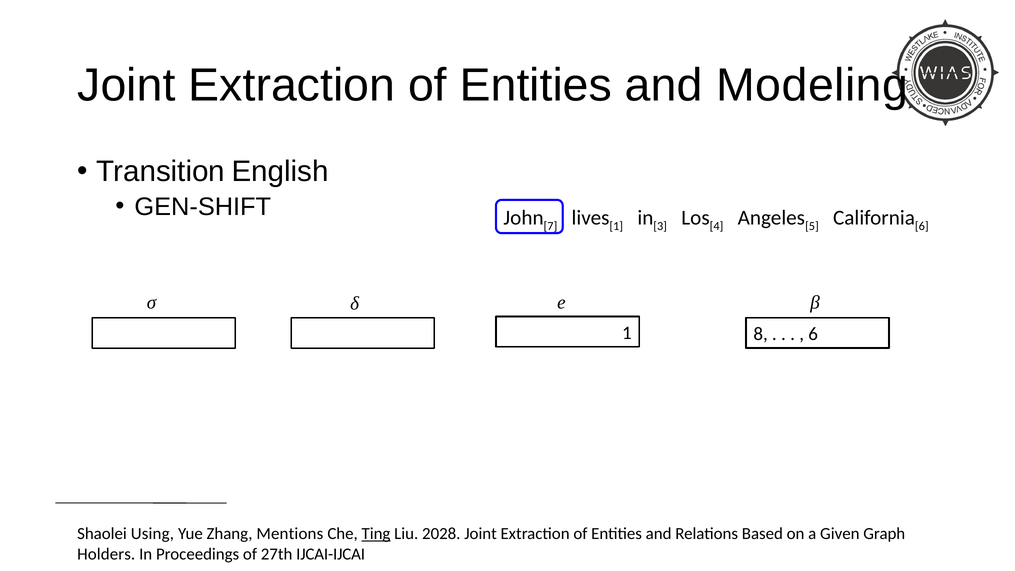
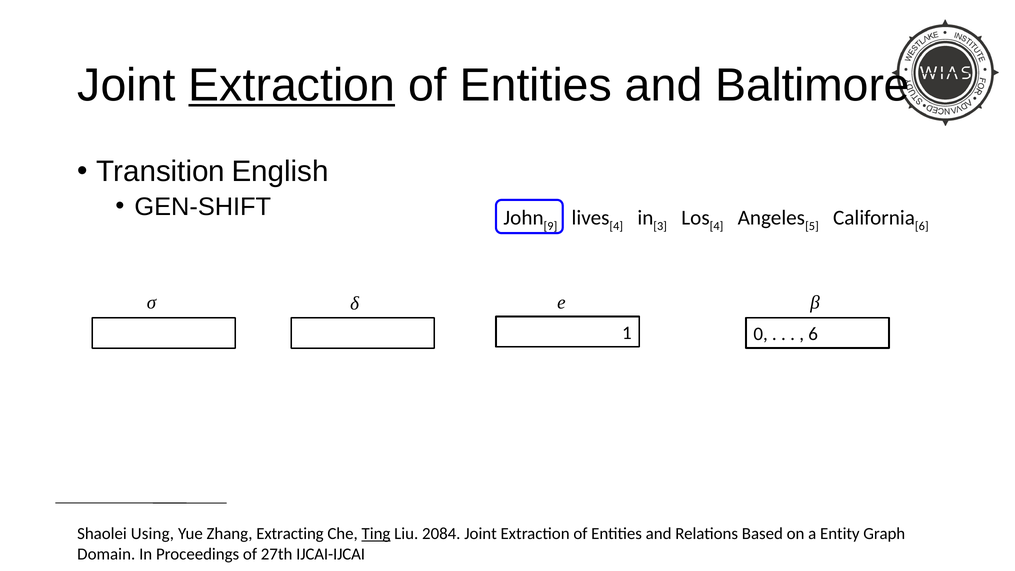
Extraction at (292, 85) underline: none -> present
Modeling: Modeling -> Baltimore
7: 7 -> 9
1 at (616, 226): 1 -> 4
8: 8 -> 0
Mentions: Mentions -> Extracting
2028: 2028 -> 2084
Given: Given -> Entity
Holders: Holders -> Domain
